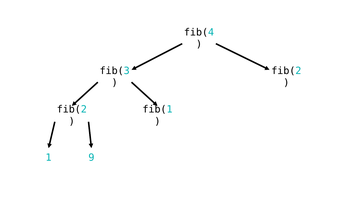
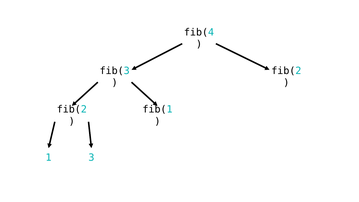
9: 9 -> 3
